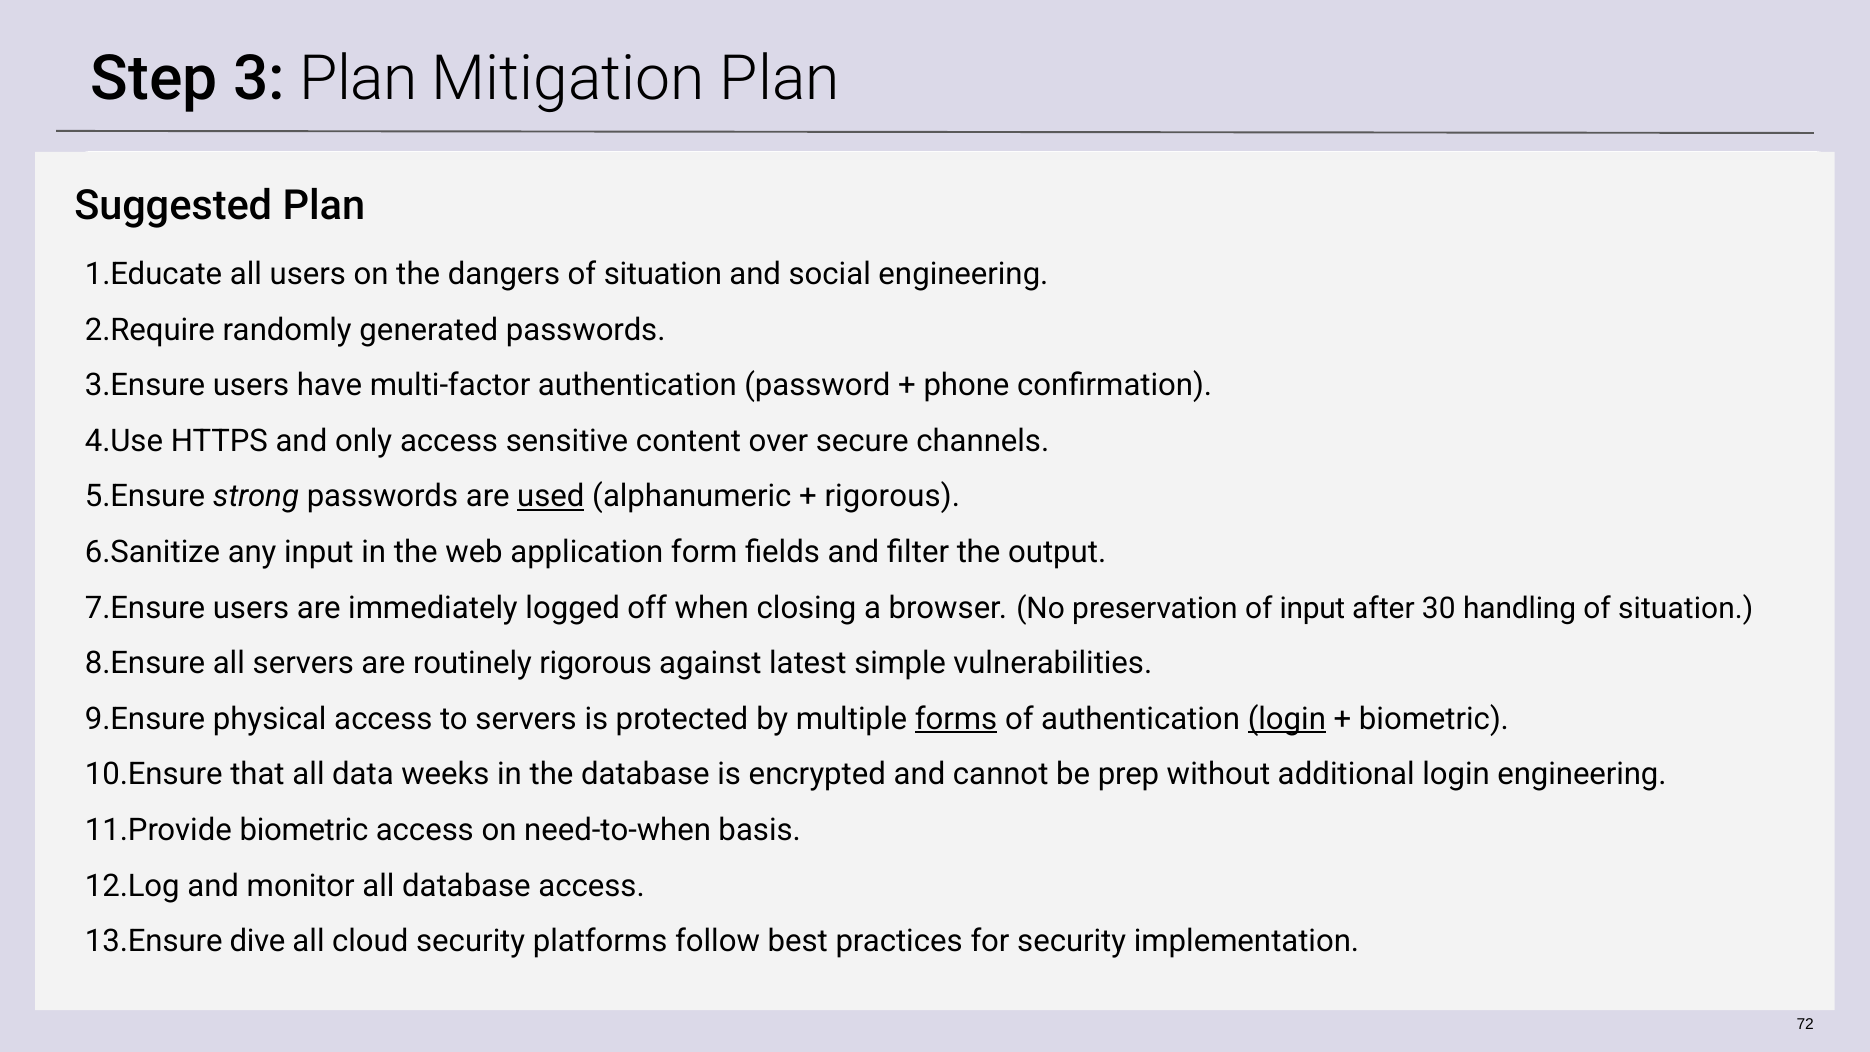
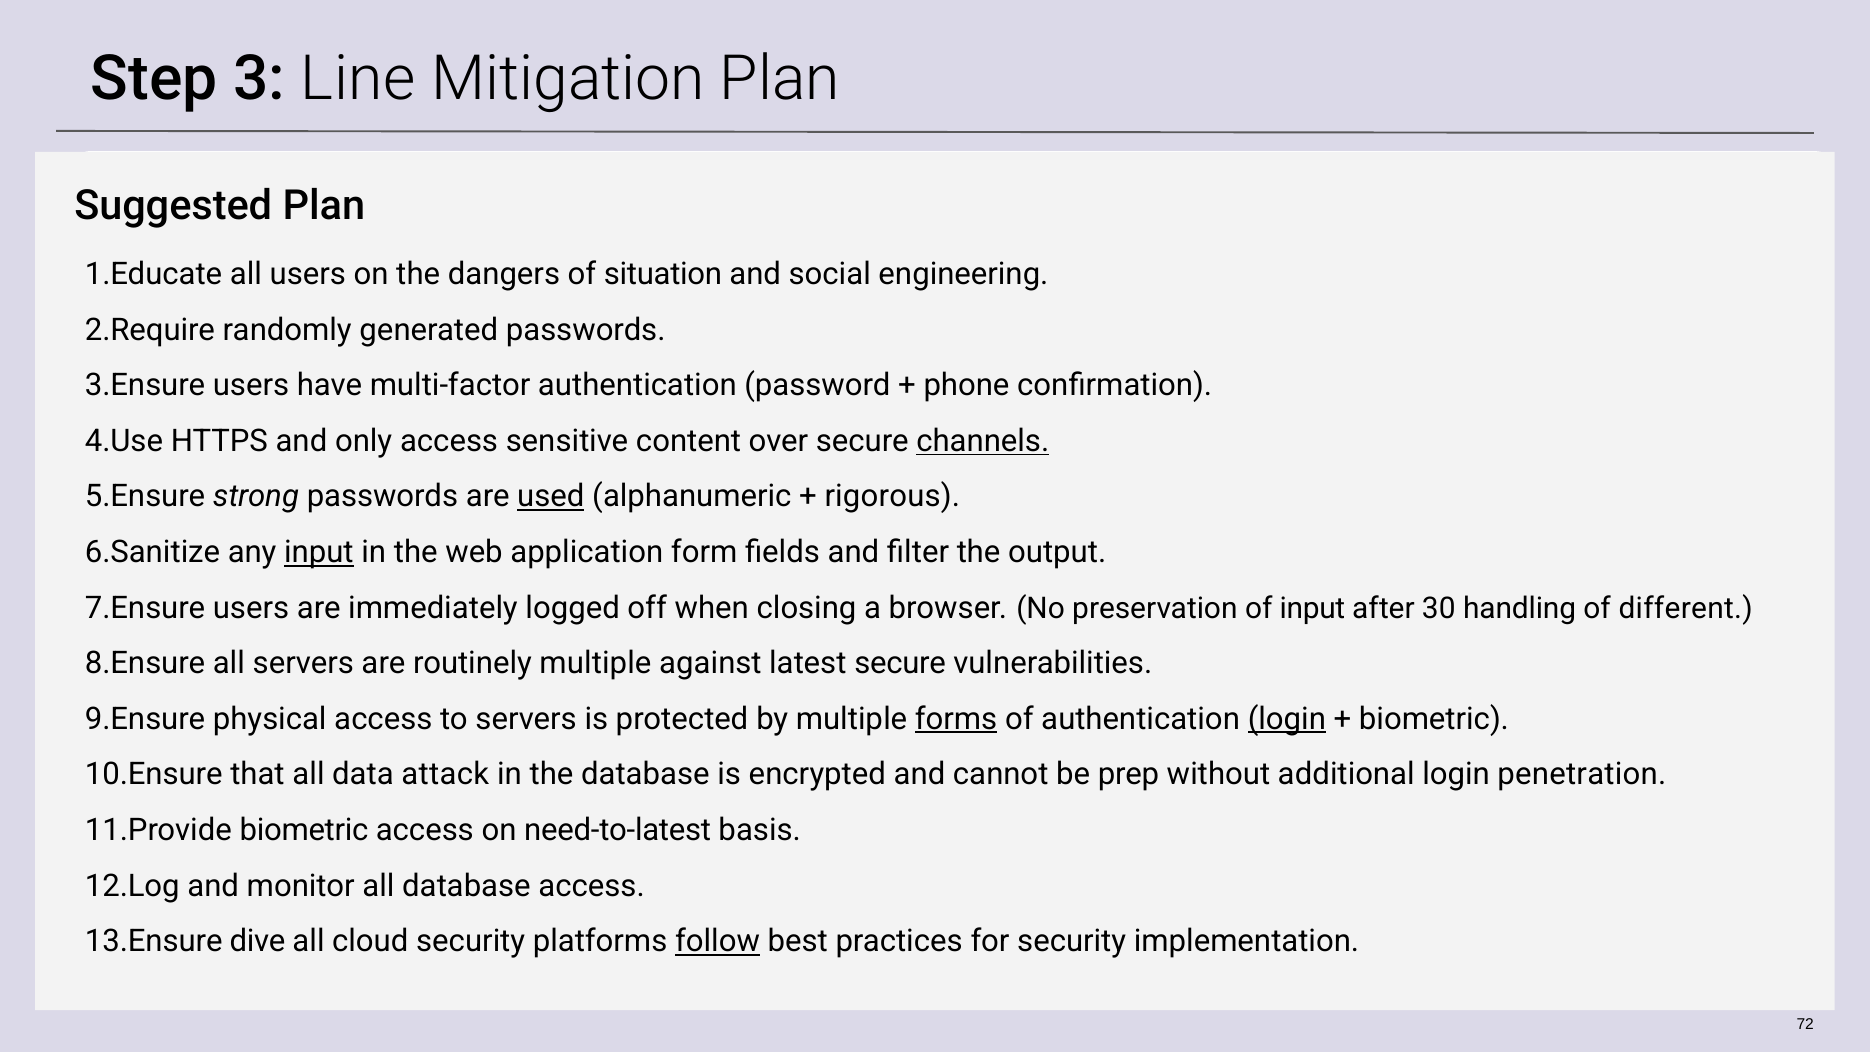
3 Plan: Plan -> Line
channels underline: none -> present
input at (319, 552) underline: none -> present
situation at (1686, 608): situation -> different
routinely rigorous: rigorous -> multiple
latest simple: simple -> secure
weeks: weeks -> attack
login engineering: engineering -> penetration
need-to-when: need-to-when -> need-to-latest
follow underline: none -> present
